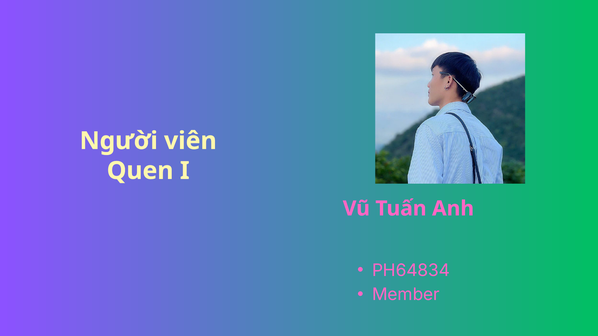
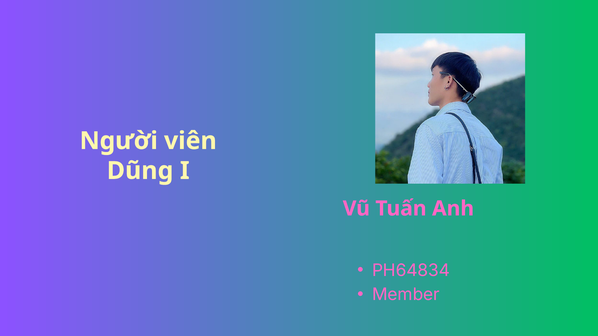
Quen: Quen -> Dũng
